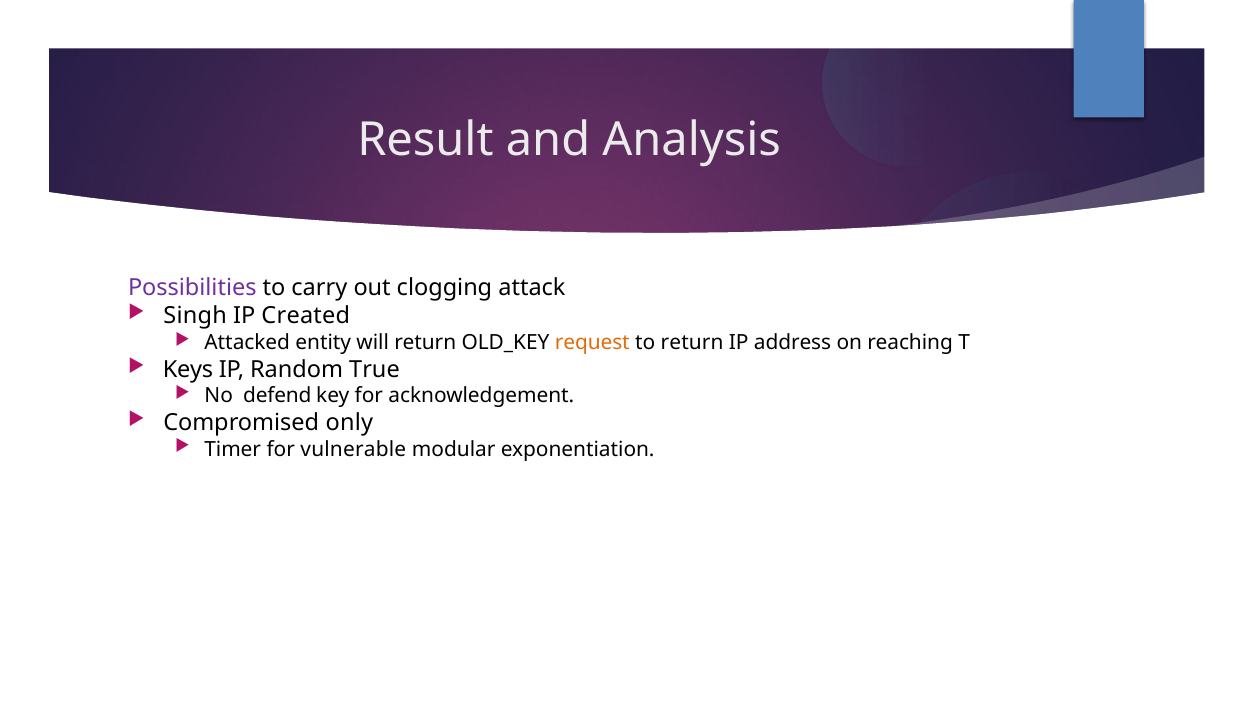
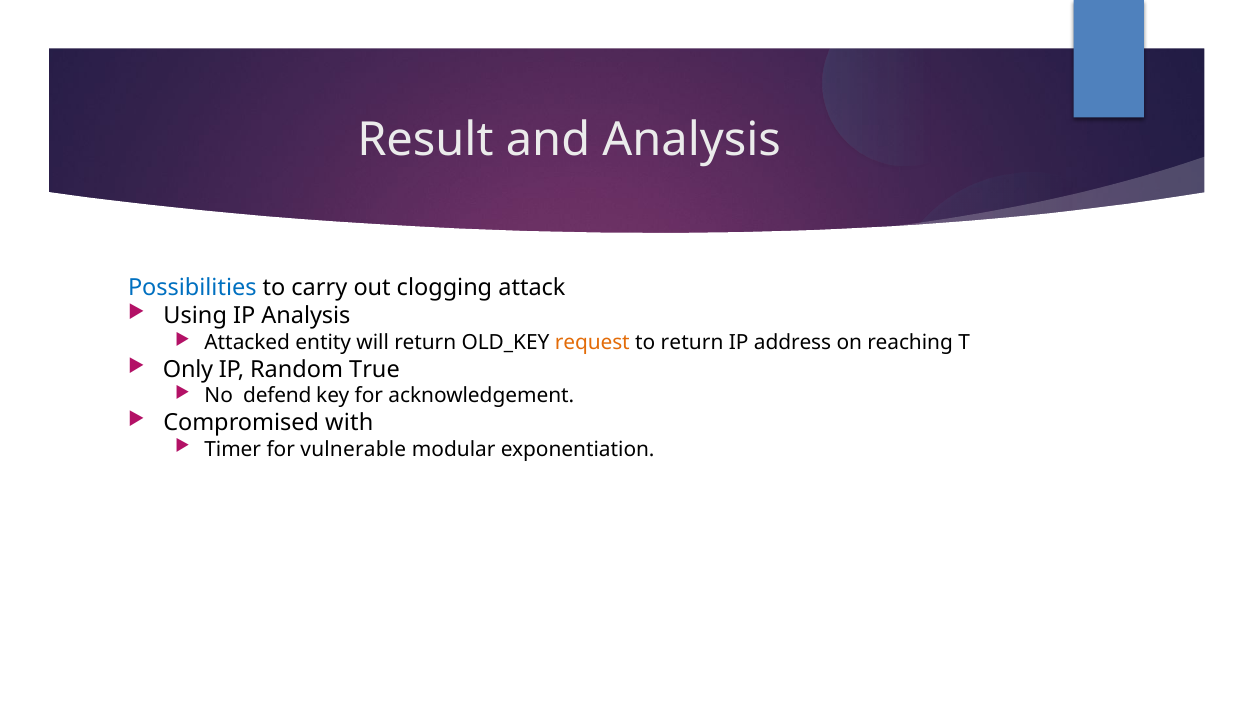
Possibilities colour: purple -> blue
Singh: Singh -> Using
IP Created: Created -> Analysis
Keys: Keys -> Only
only: only -> with
